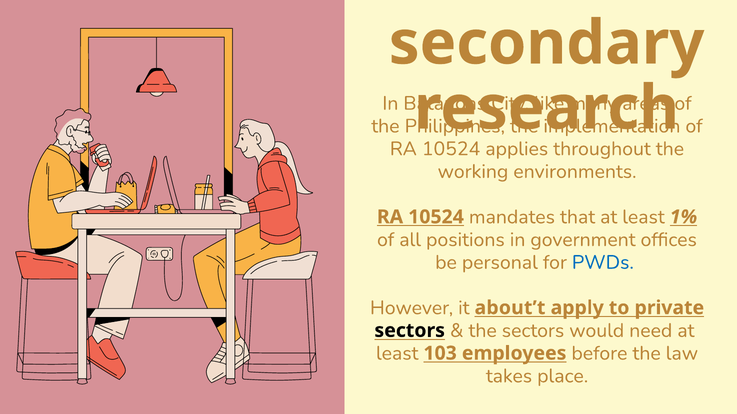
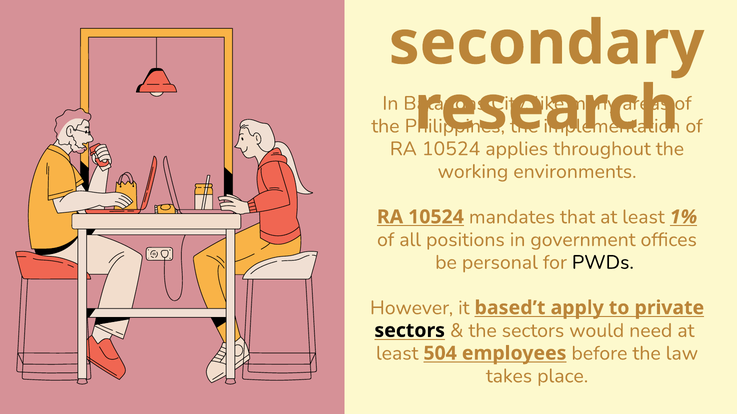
PWDs colour: blue -> black
about’t: about’t -> based’t
103: 103 -> 504
